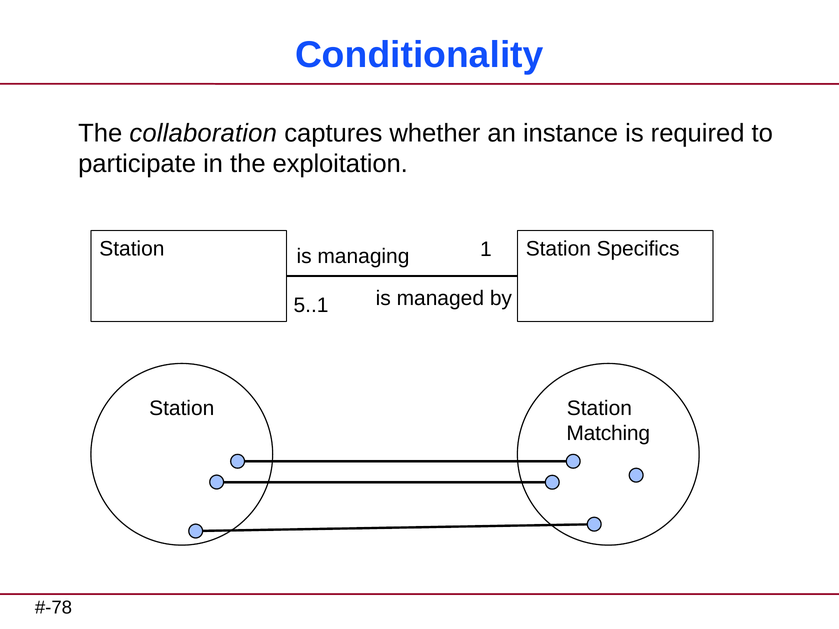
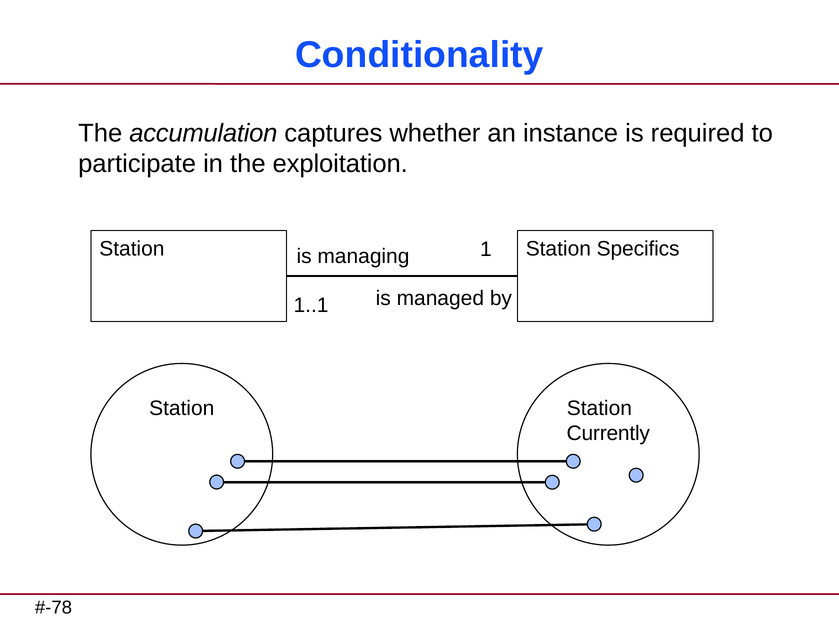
collaboration: collaboration -> accumulation
5..1: 5..1 -> 1..1
Matching: Matching -> Currently
